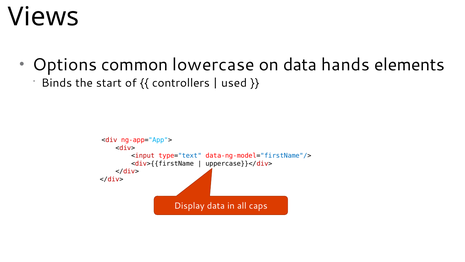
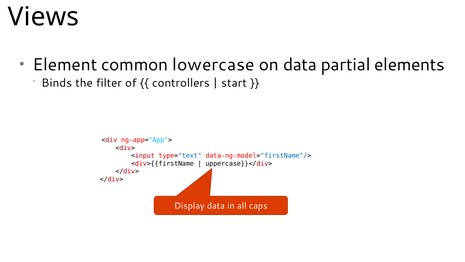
Options: Options -> Element
hands: hands -> partial
start: start -> filter
used: used -> start
